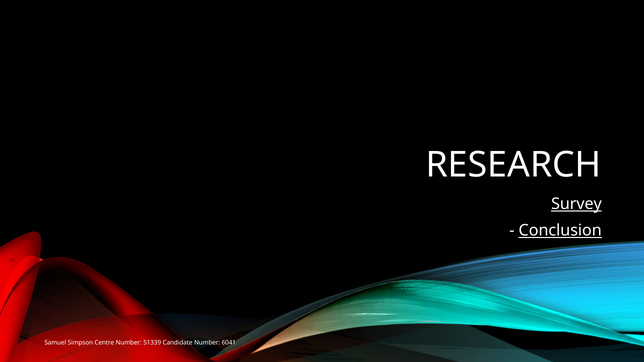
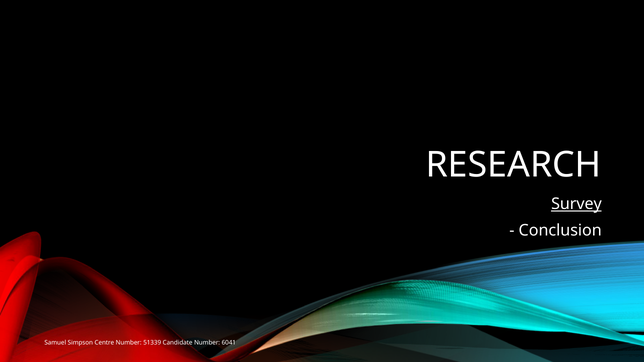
Conclusion underline: present -> none
